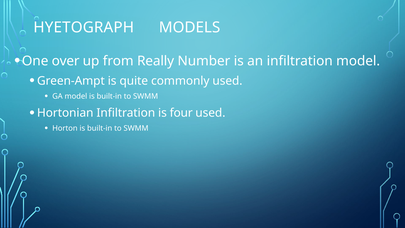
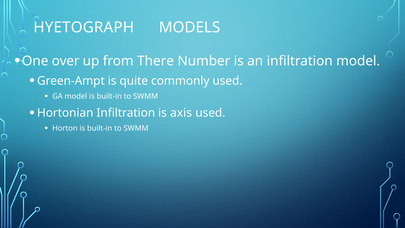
Really: Really -> There
four: four -> axis
